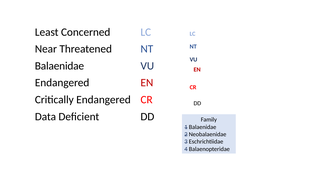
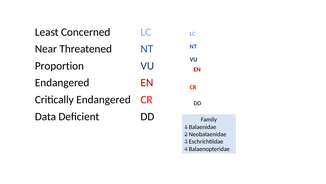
Balaenidae at (59, 66): Balaenidae -> Proportion
